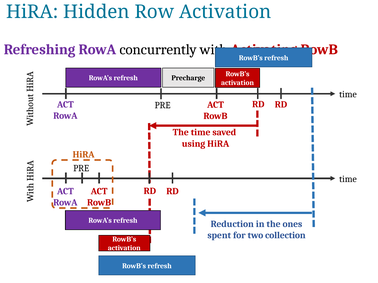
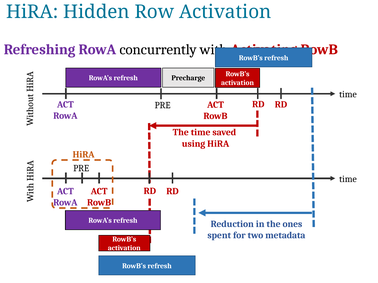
collection: collection -> metadata
